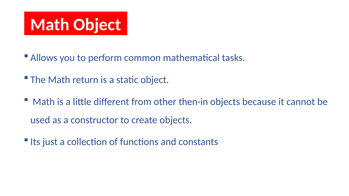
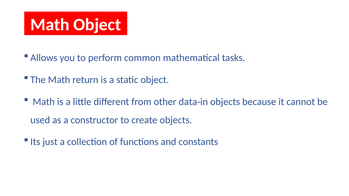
then-in: then-in -> data-in
